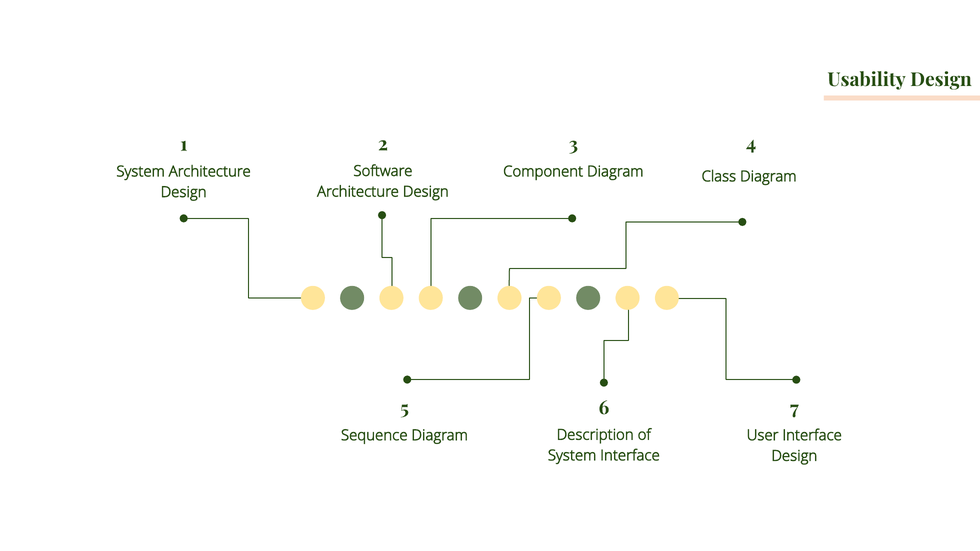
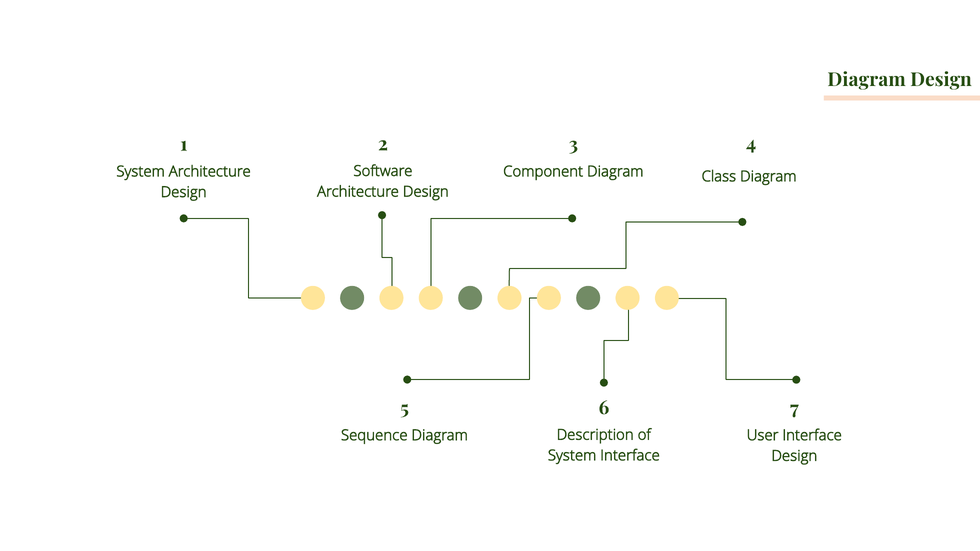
Usability at (867, 80): Usability -> Diagram
